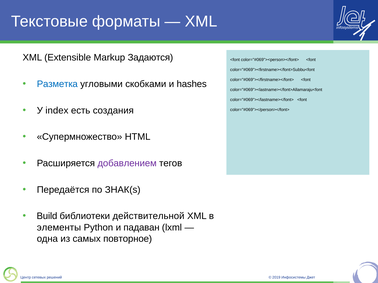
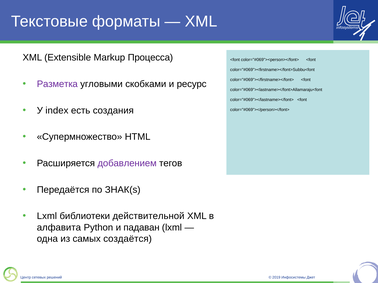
Задаются: Задаются -> Процесса
Разметка colour: blue -> purple
hashes: hashes -> ресурс
Build at (47, 216): Build -> Lxml
элементы: элементы -> алфавита
повторное: повторное -> создаётся
